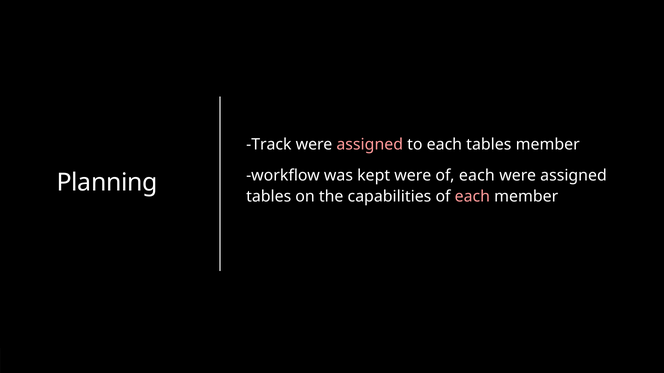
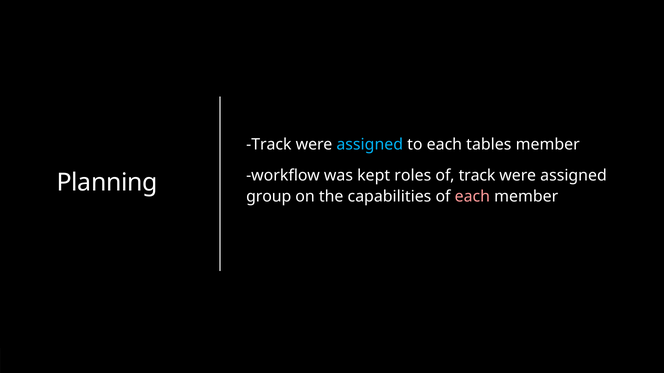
assigned at (370, 145) colour: pink -> light blue
kept were: were -> roles
each at (477, 176): each -> track
tables at (269, 197): tables -> group
